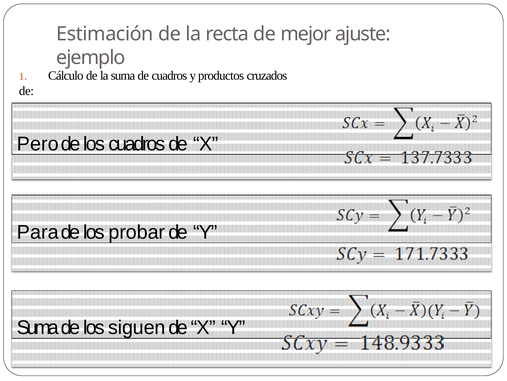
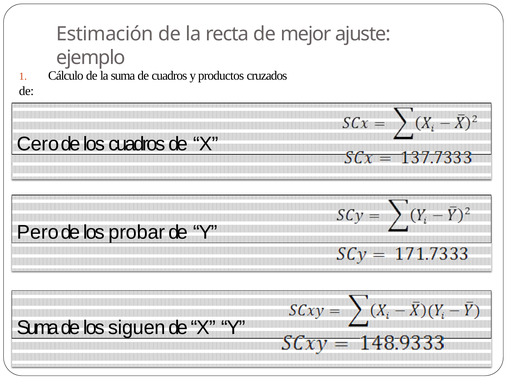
Pero: Pero -> Cero
Para: Para -> Pero
